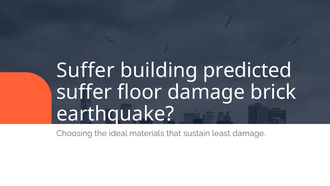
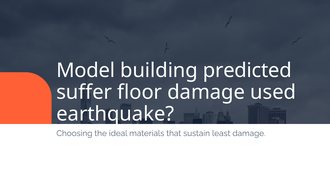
Suffer at (86, 70): Suffer -> Model
brick: brick -> used
